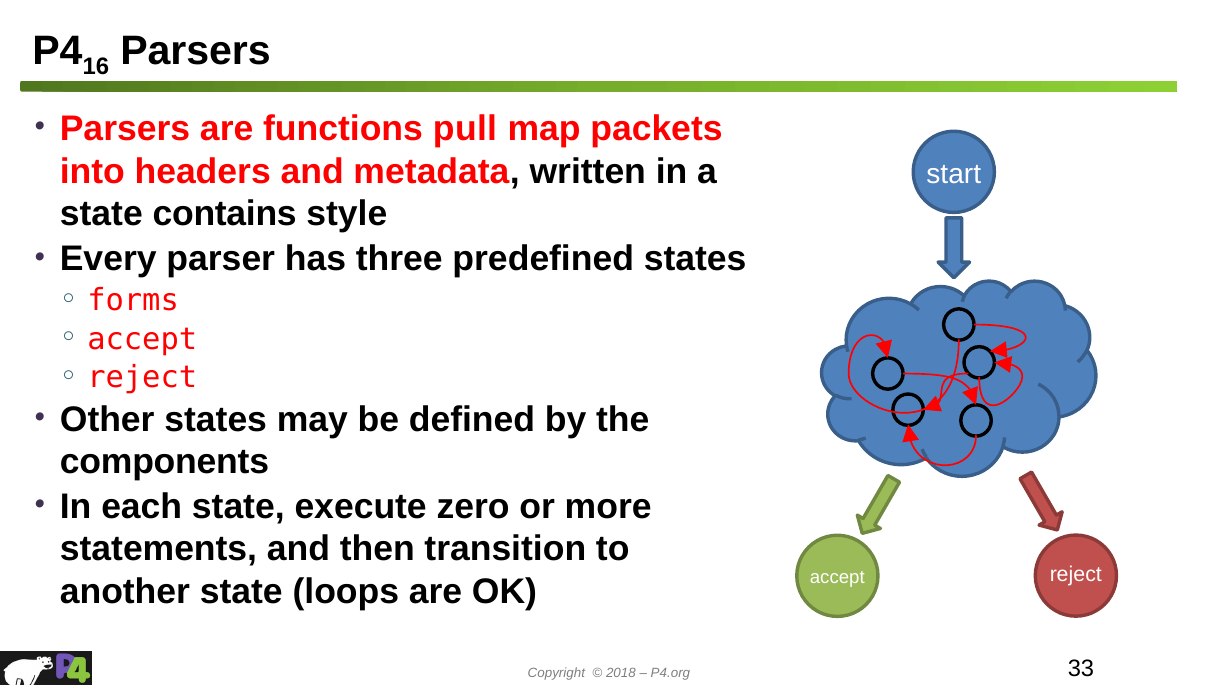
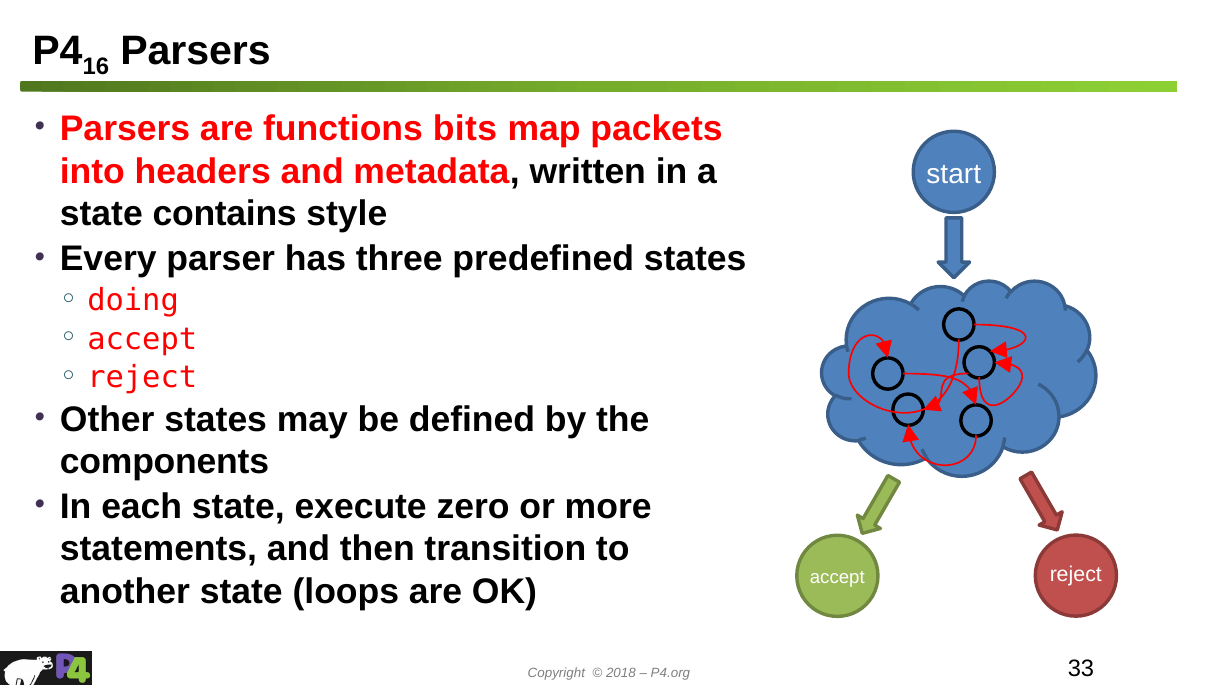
pull: pull -> bits
forms: forms -> doing
